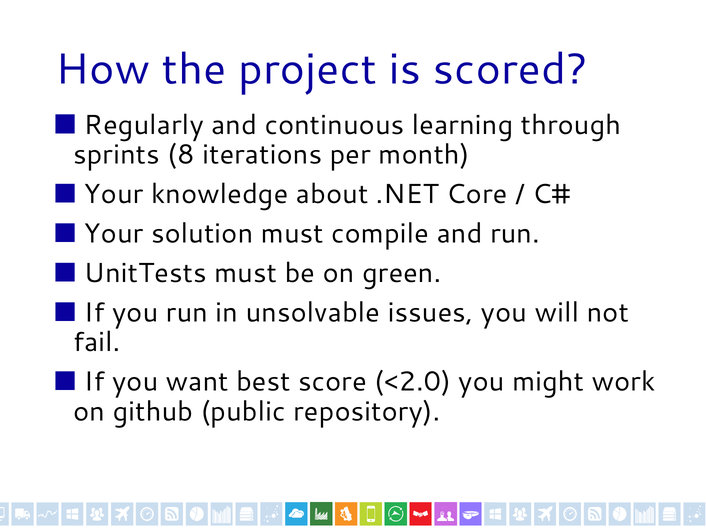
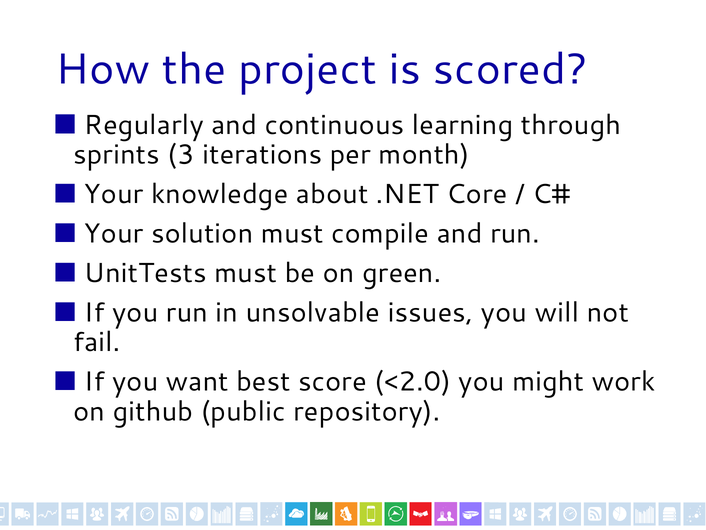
8: 8 -> 3
